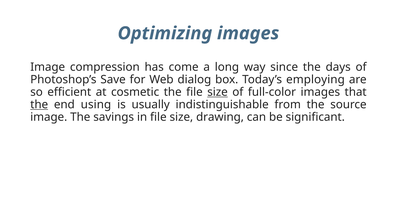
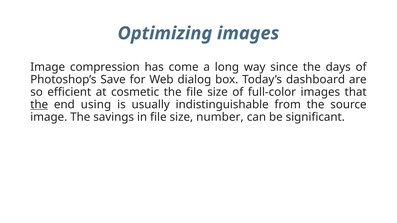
employing: employing -> dashboard
size at (218, 92) underline: present -> none
drawing: drawing -> number
